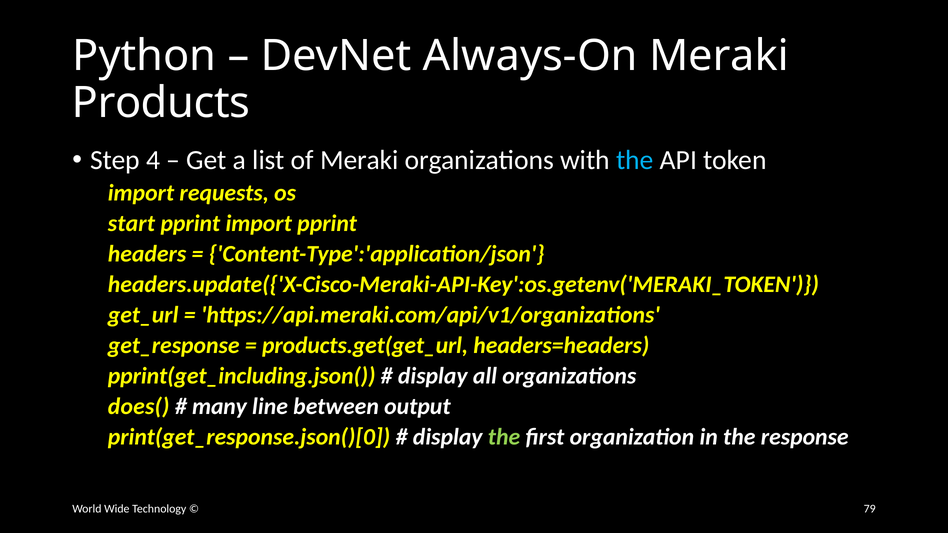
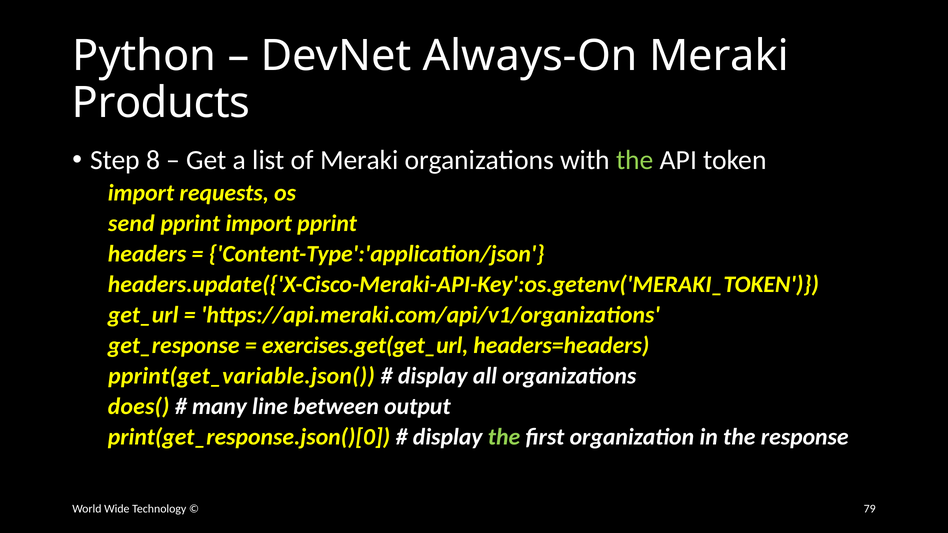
4: 4 -> 8
the at (635, 160) colour: light blue -> light green
start: start -> send
products.get(get_url: products.get(get_url -> exercises.get(get_url
pprint(get_including.json(: pprint(get_including.json( -> pprint(get_variable.json(
